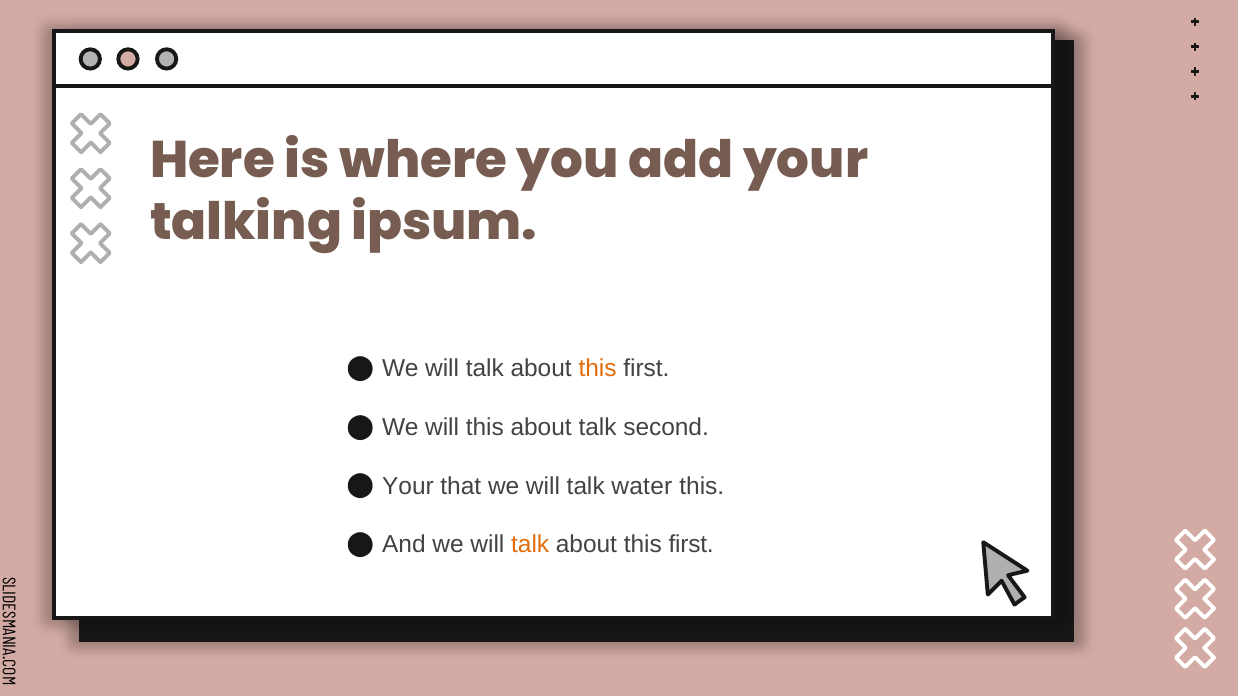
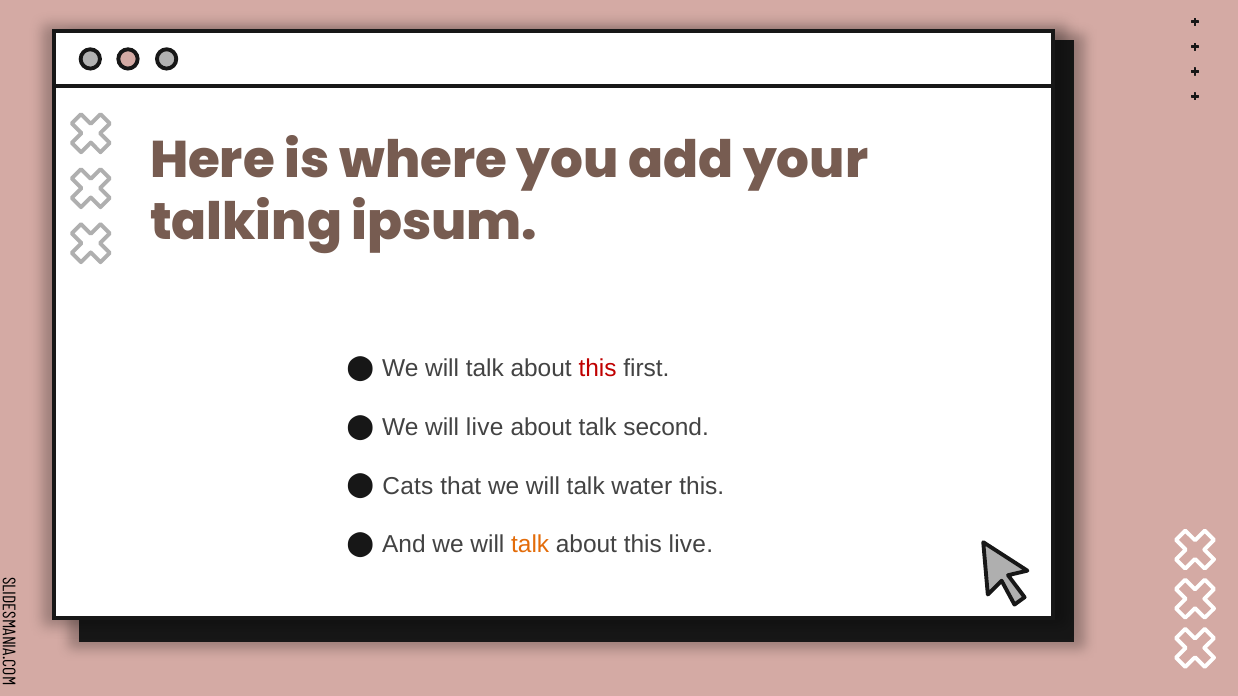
this at (598, 369) colour: orange -> red
will this: this -> live
Your at (408, 486): Your -> Cats
first at (691, 545): first -> live
